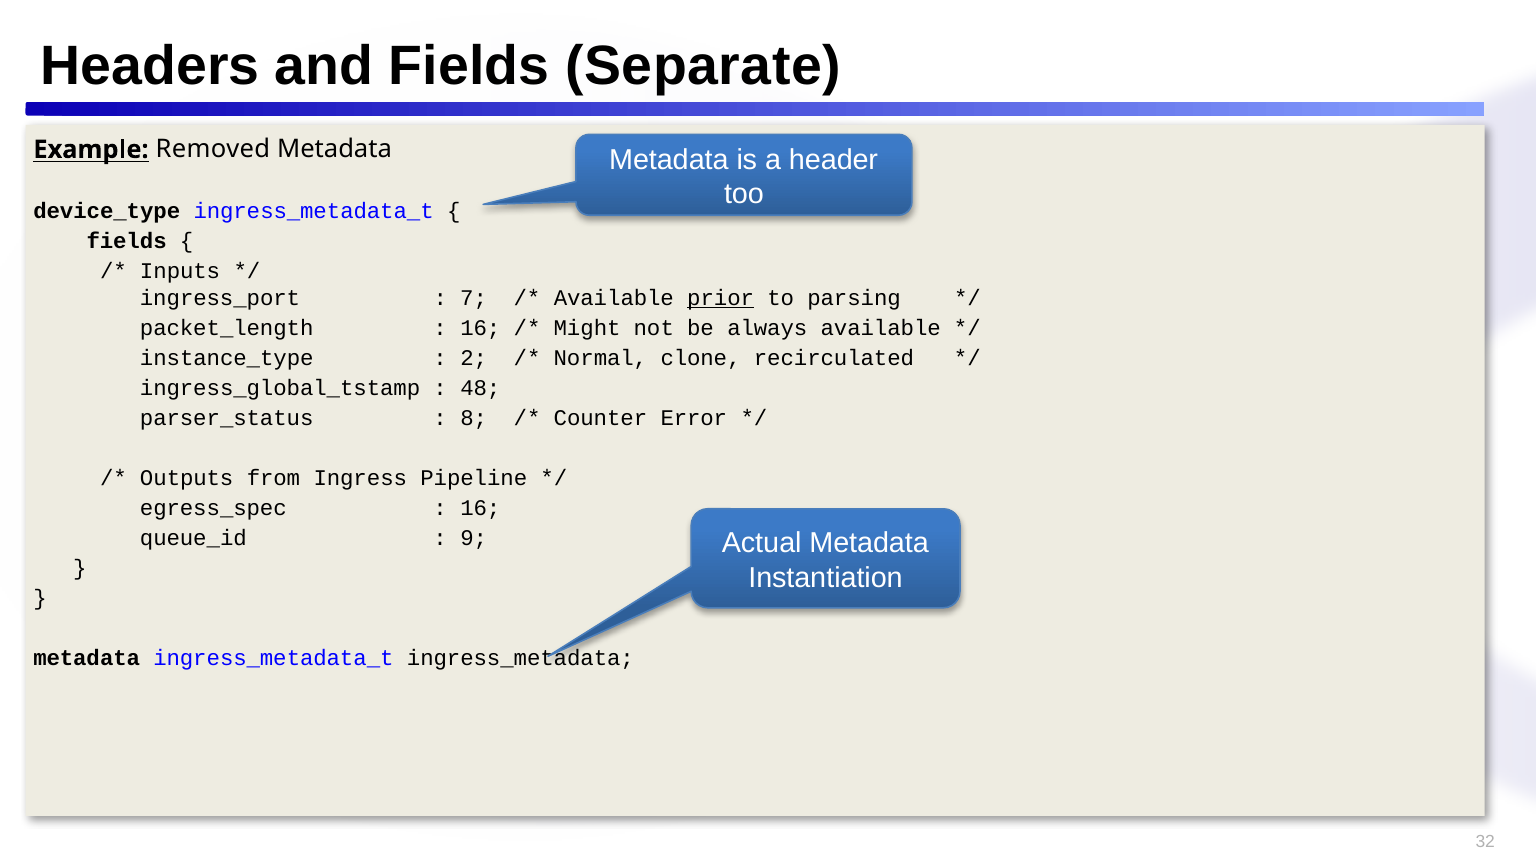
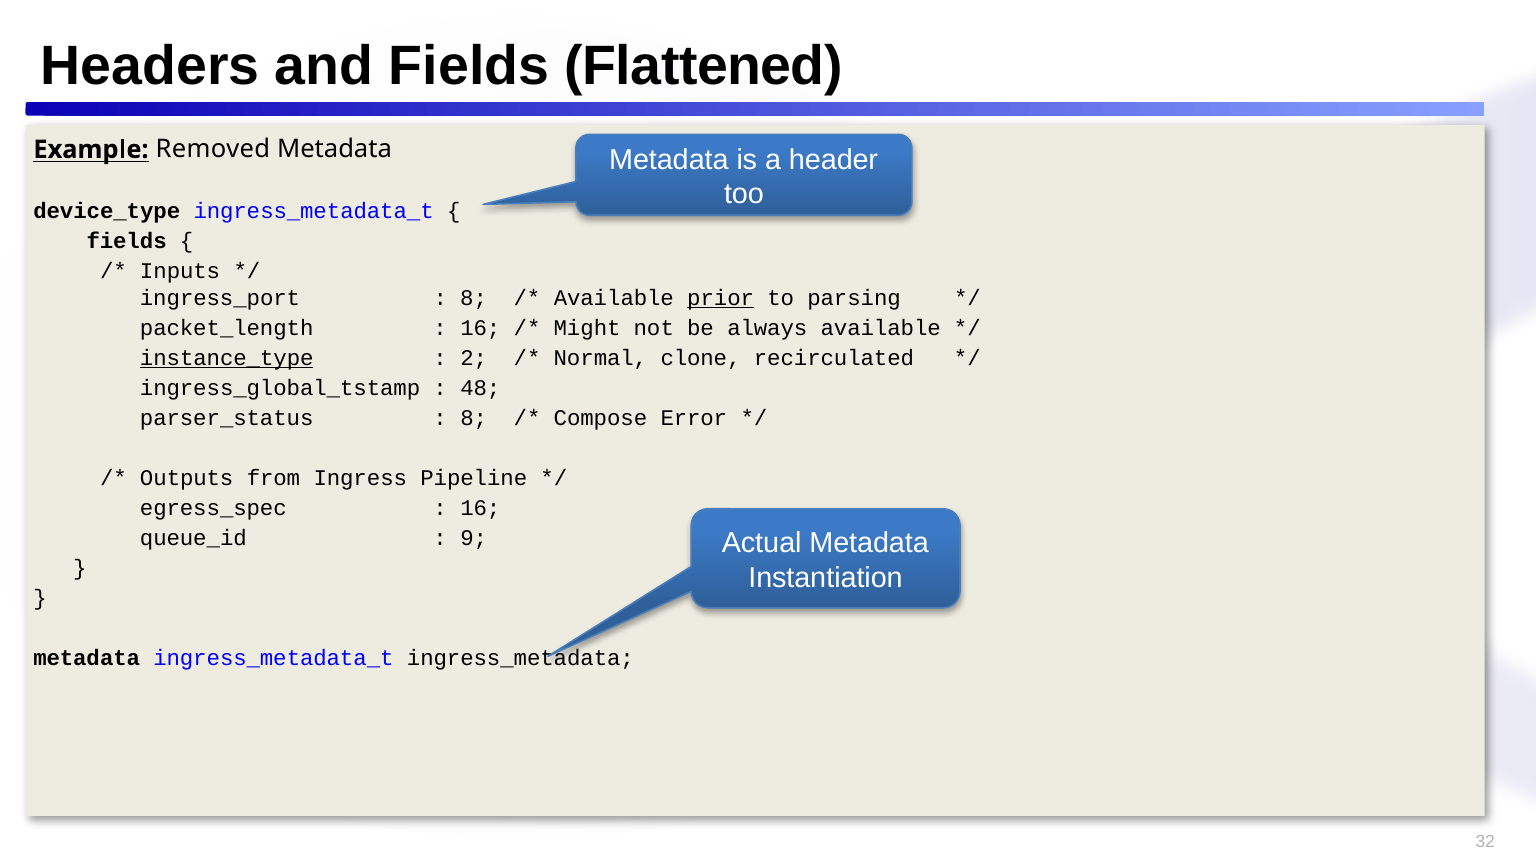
Separate: Separate -> Flattened
7 at (474, 298): 7 -> 8
instance_type underline: none -> present
Counter: Counter -> Compose
